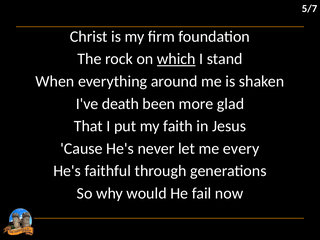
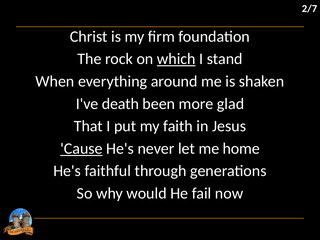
5/7: 5/7 -> 2/7
Cause underline: none -> present
every: every -> home
